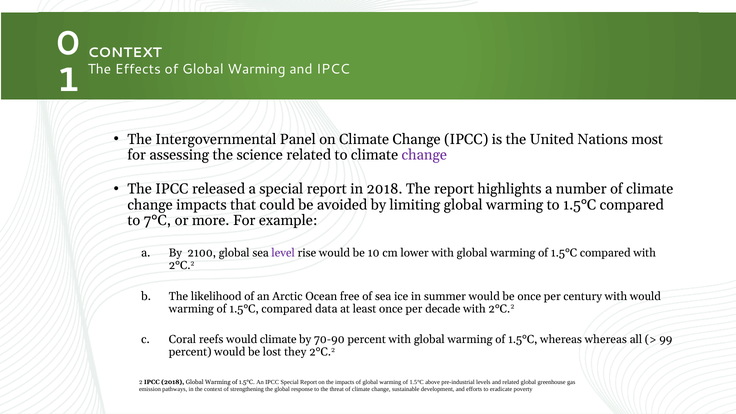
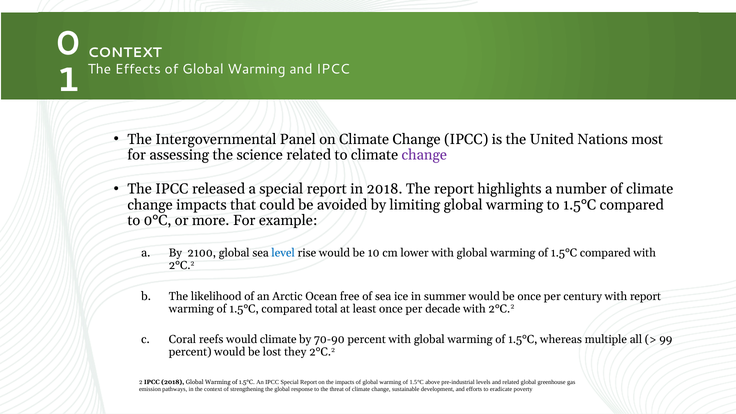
7°C: 7°C -> 0°C
level colour: purple -> blue
with would: would -> report
data: data -> total
whereas whereas: whereas -> multiple
